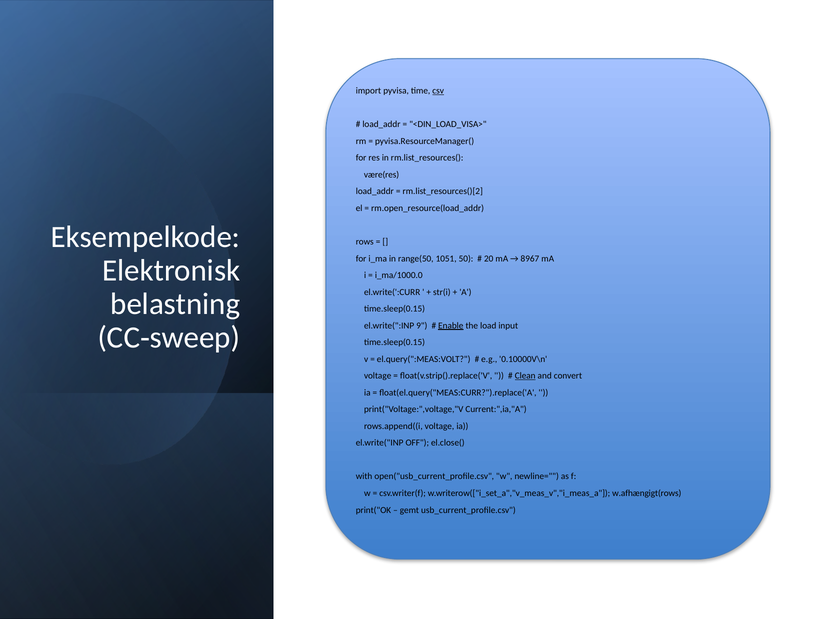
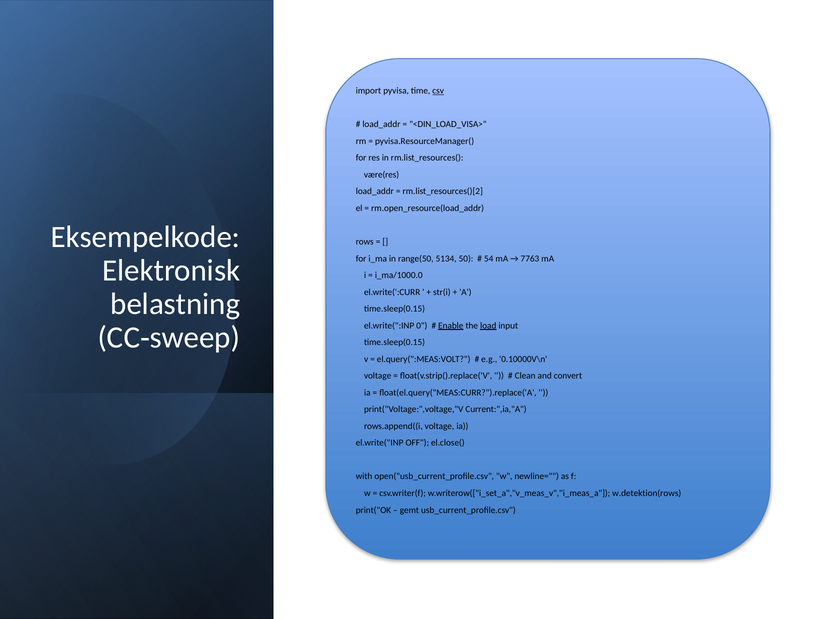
1051: 1051 -> 5134
20: 20 -> 54
8967: 8967 -> 7763
9: 9 -> 0
load underline: none -> present
Clean underline: present -> none
w.afhængigt(rows: w.afhængigt(rows -> w.detektion(rows
